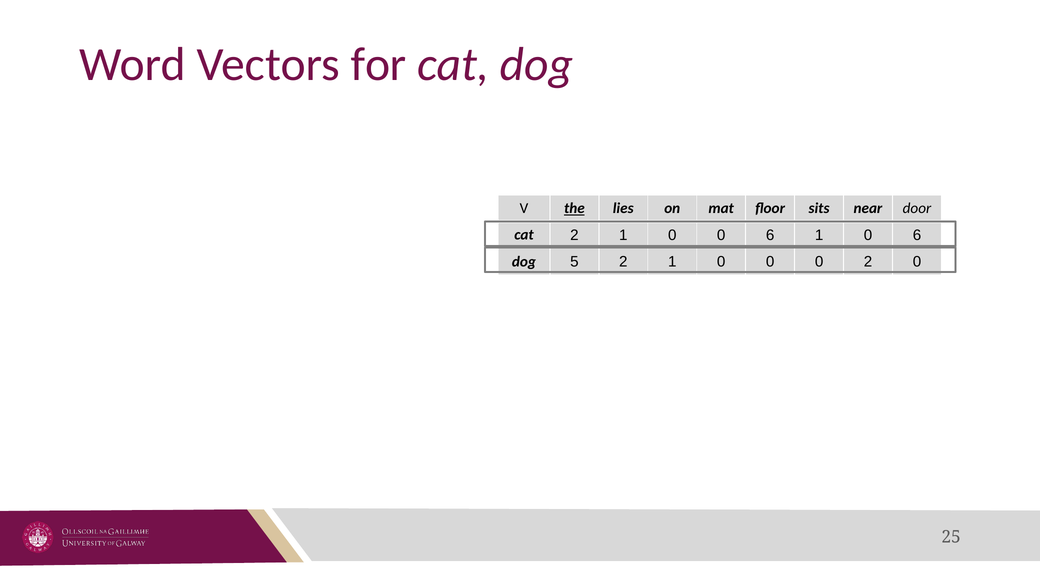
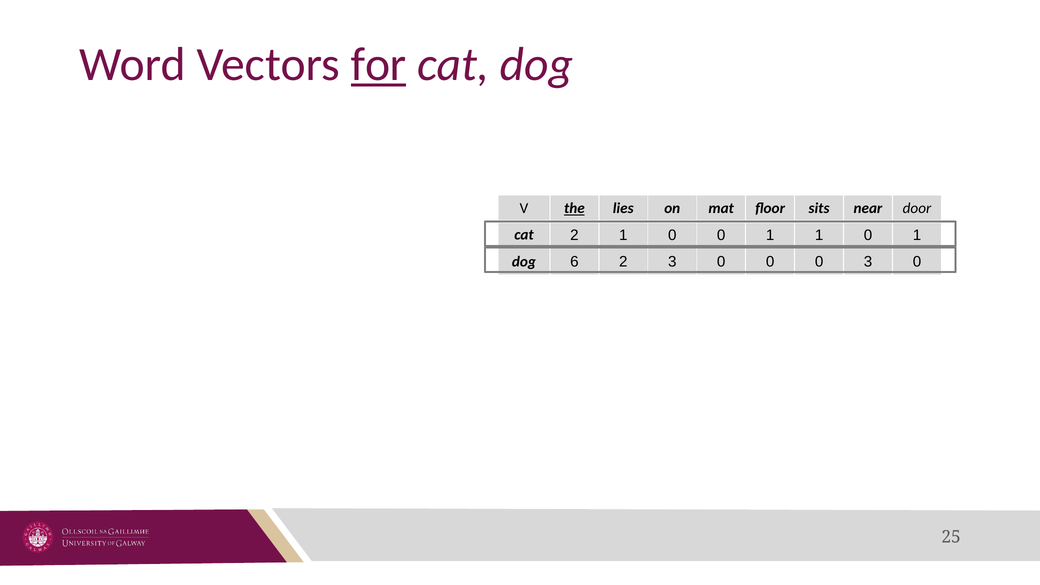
for underline: none -> present
0 0 6: 6 -> 1
1 0 6: 6 -> 1
5: 5 -> 6
1 at (672, 262): 1 -> 3
0 2: 2 -> 3
